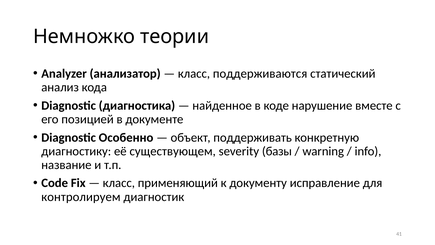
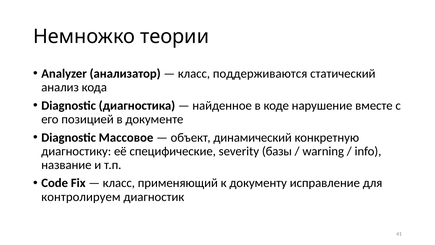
Особенно: Особенно -> Массовое
поддерживать: поддерживать -> динамический
существующем: существующем -> специфические
